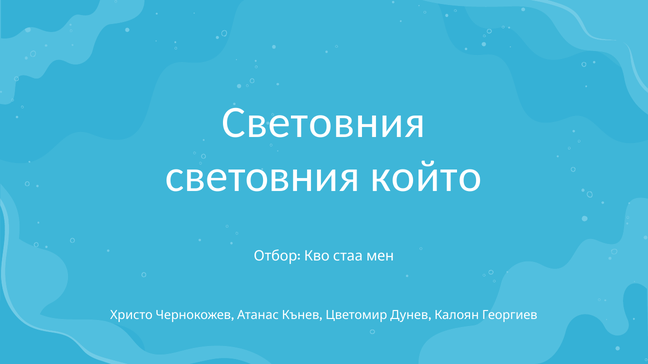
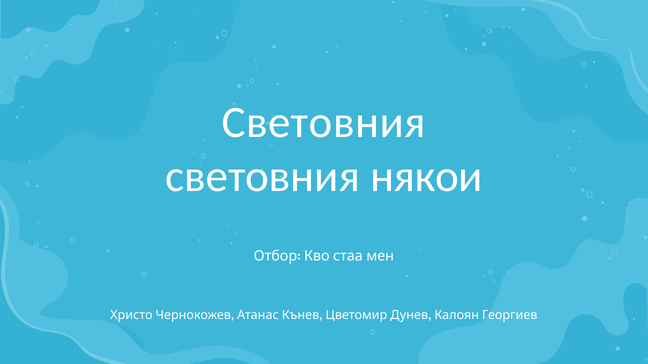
който: който -> някои
